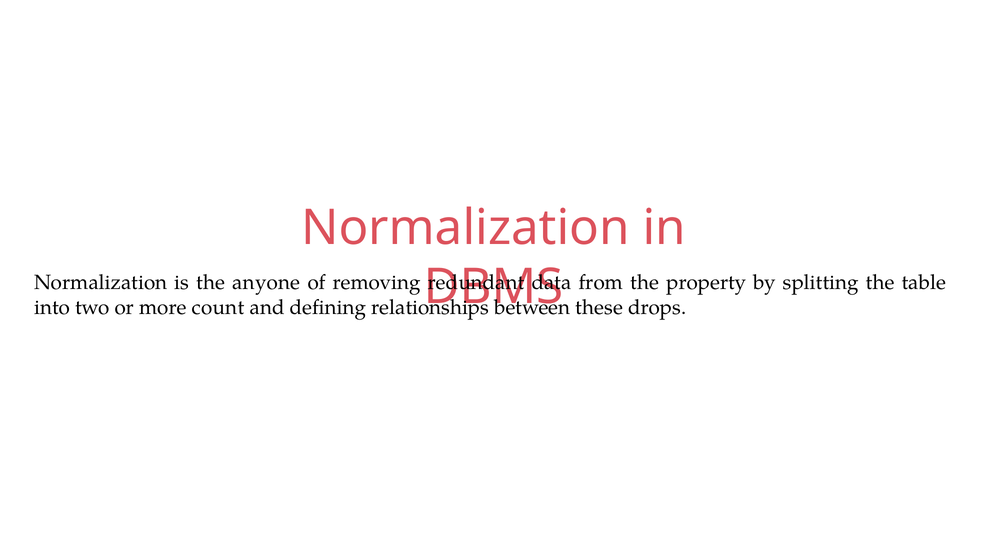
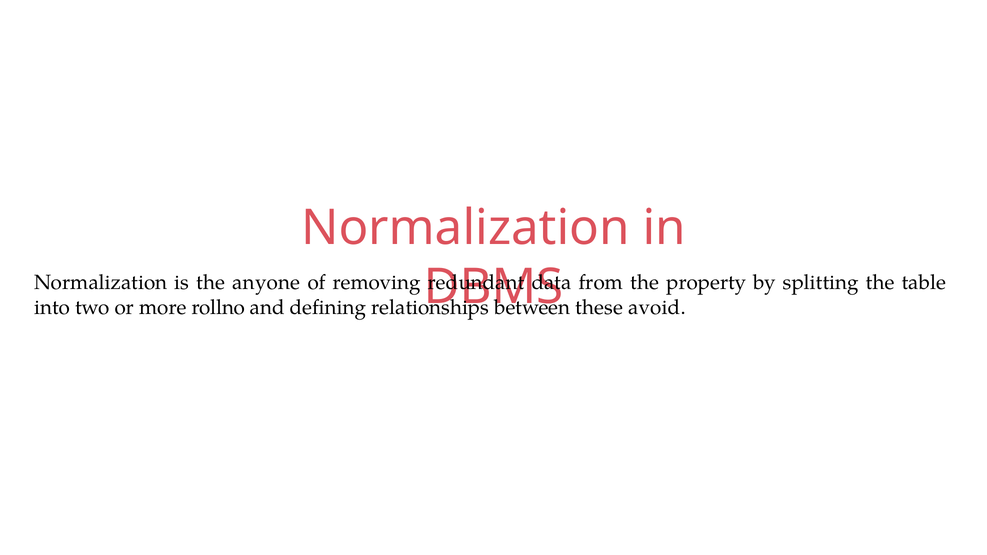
count: count -> rollno
drops: drops -> avoid
